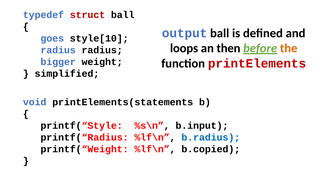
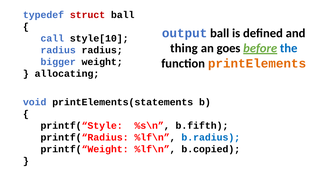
goes: goes -> call
loops: loops -> thing
then: then -> goes
the colour: orange -> blue
printElements colour: red -> orange
simplified: simplified -> allocating
b.input: b.input -> b.fifth
